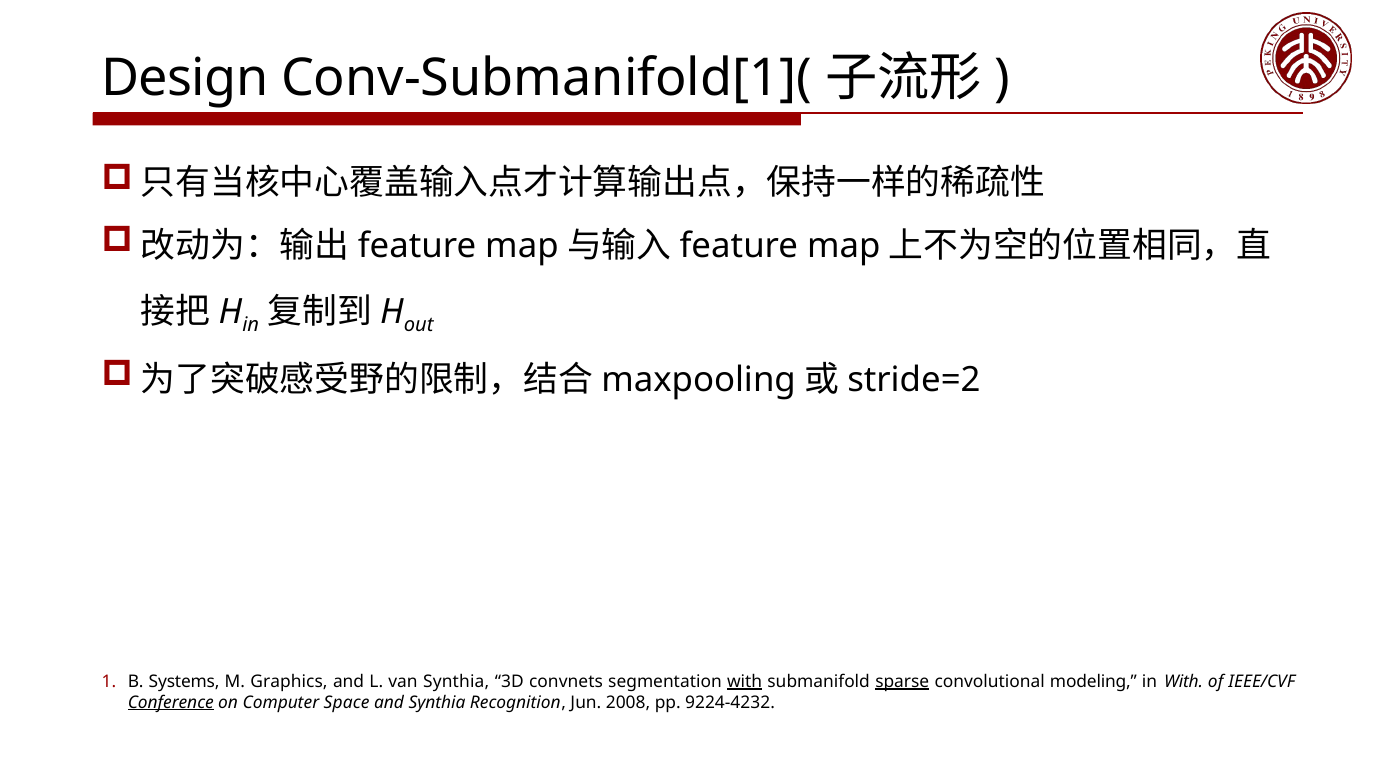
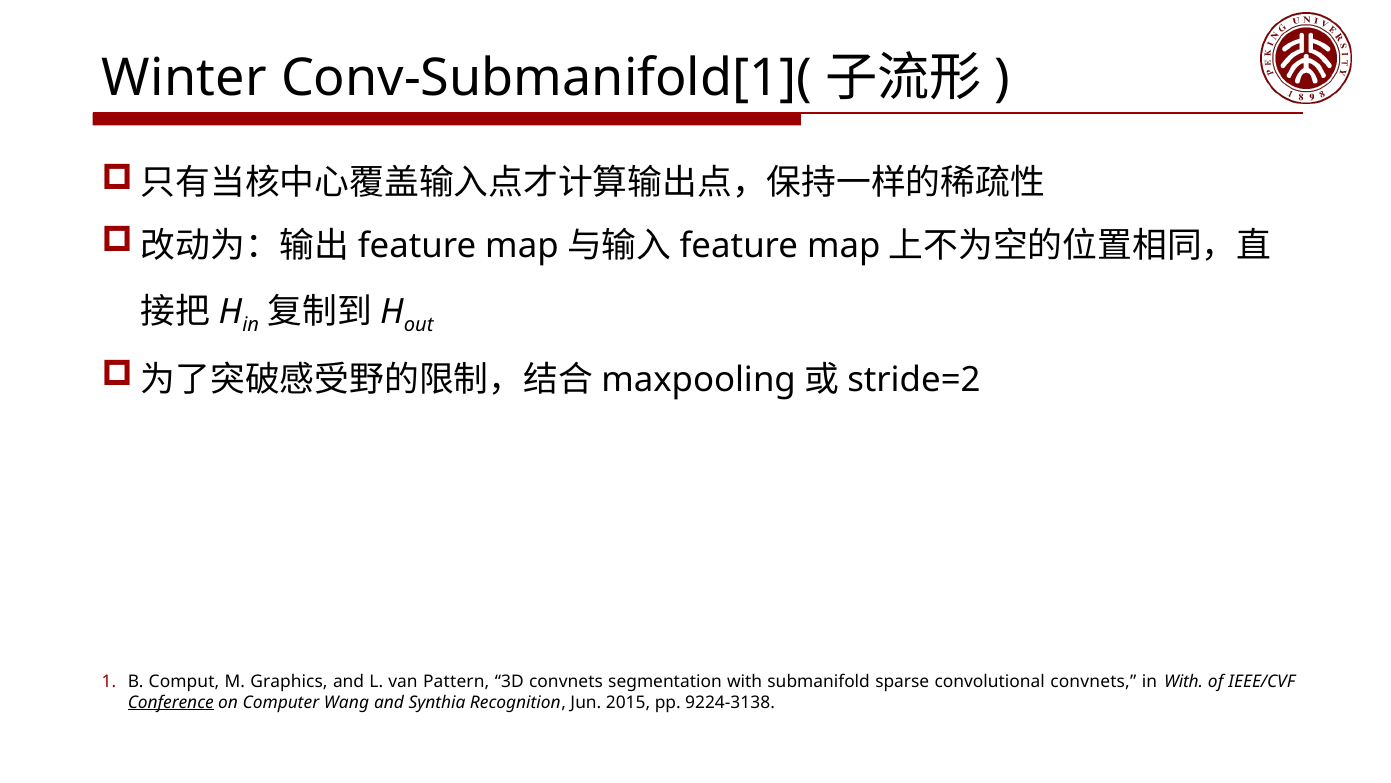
Design: Design -> Winter
Systems: Systems -> Comput
van Synthia: Synthia -> Pattern
with at (745, 681) underline: present -> none
sparse underline: present -> none
convolutional modeling: modeling -> convnets
Space: Space -> Wang
2008: 2008 -> 2015
9224-4232: 9224-4232 -> 9224-3138
